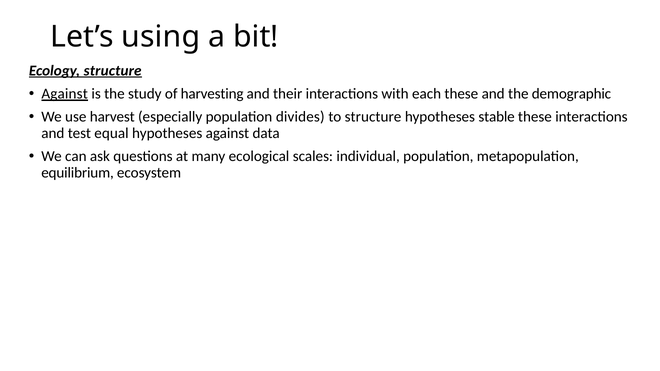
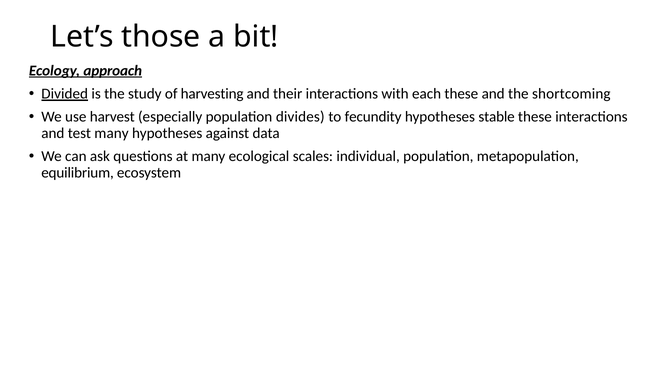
using: using -> those
Ecology structure: structure -> approach
Against at (65, 94): Against -> Divided
demographic: demographic -> shortcoming
to structure: structure -> fecundity
test equal: equal -> many
